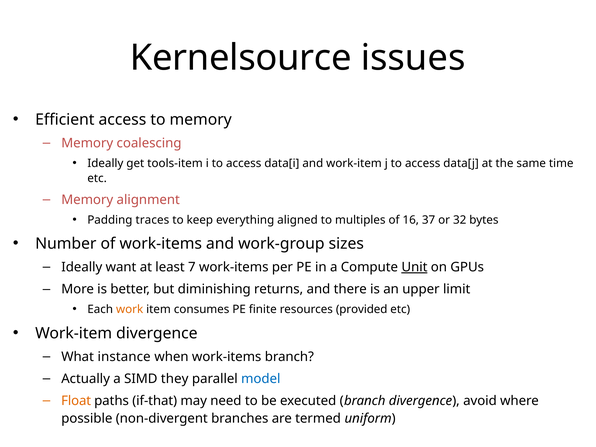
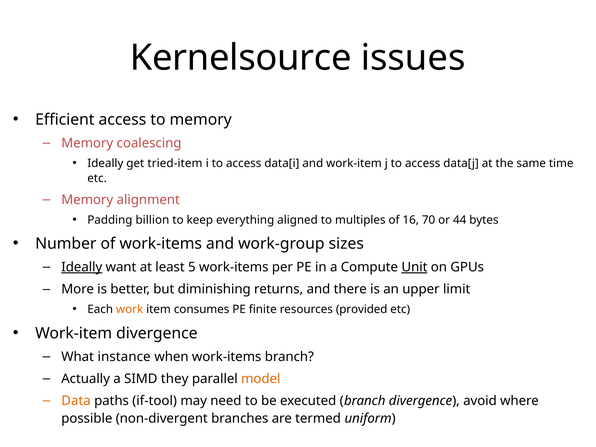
tools-item: tools-item -> tried-item
traces: traces -> billion
37: 37 -> 70
32: 32 -> 44
Ideally at (82, 267) underline: none -> present
7: 7 -> 5
model colour: blue -> orange
Float: Float -> Data
if-that: if-that -> if-tool
